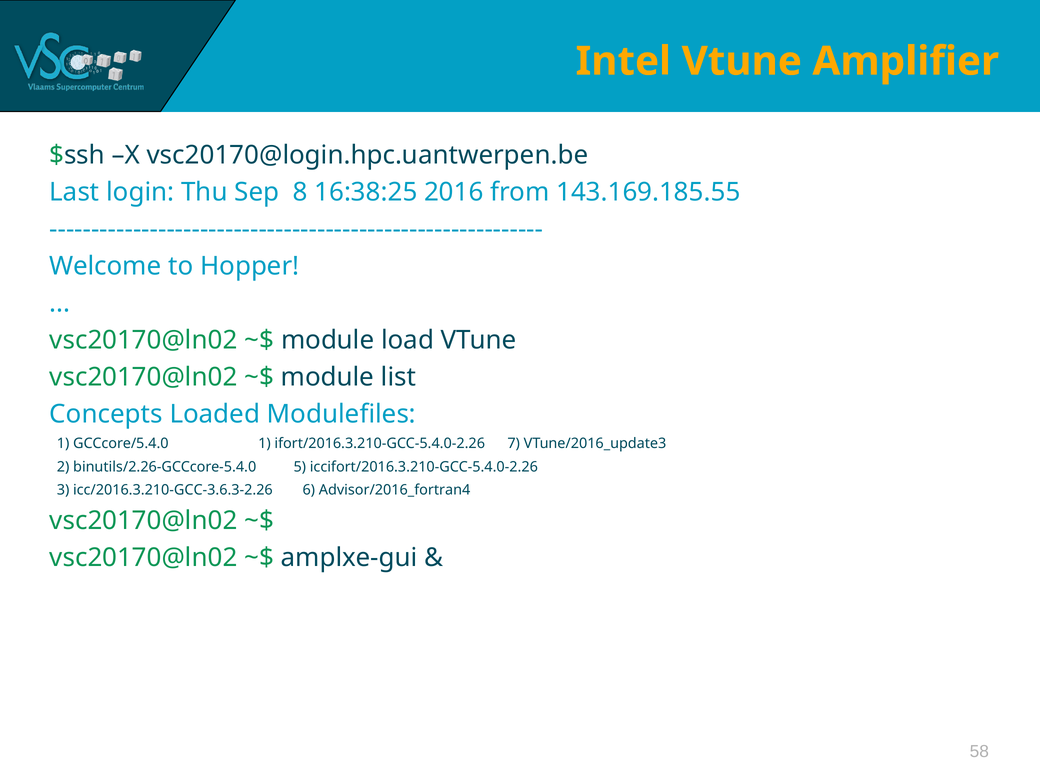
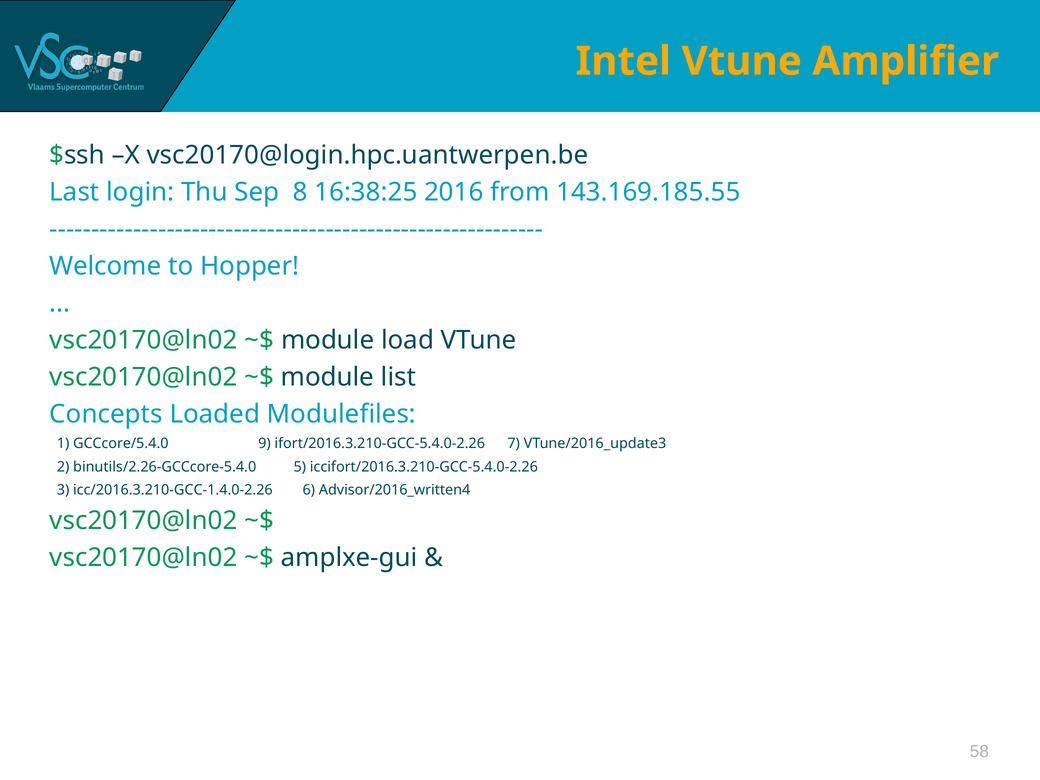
GCCcore/5.4.0 1: 1 -> 9
icc/2016.3.210-GCC-3.6.3-2.26: icc/2016.3.210-GCC-3.6.3-2.26 -> icc/2016.3.210-GCC-1.4.0-2.26
Advisor/2016_fortran4: Advisor/2016_fortran4 -> Advisor/2016_written4
